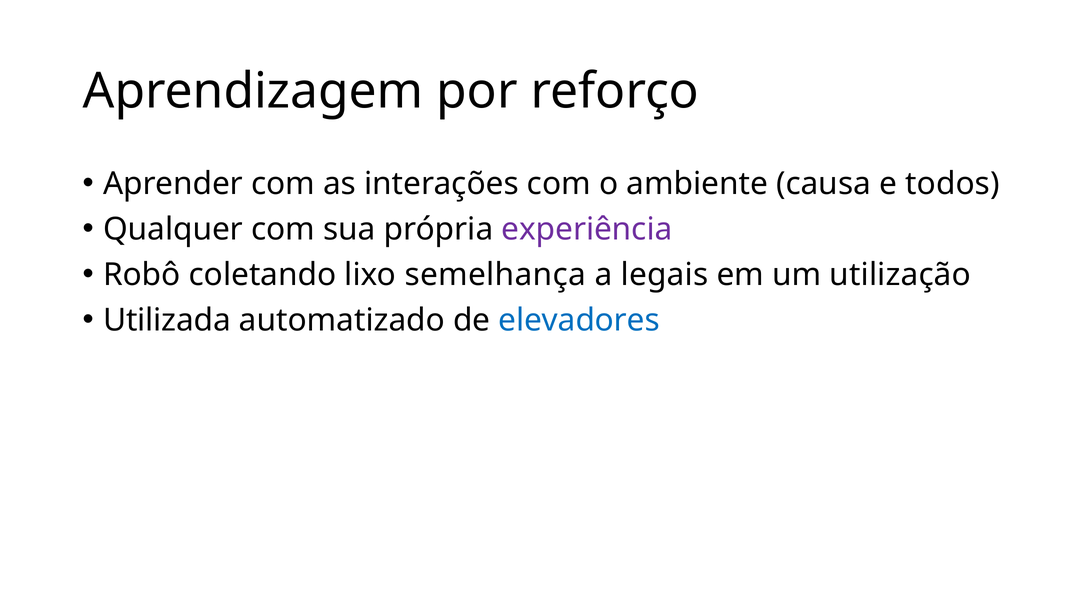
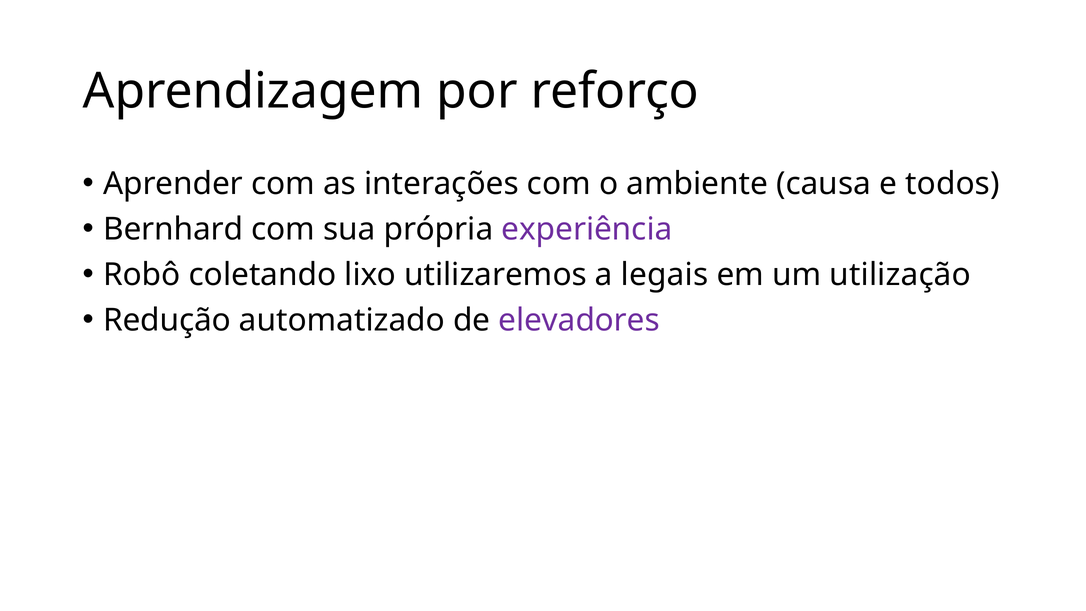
Qualquer: Qualquer -> Bernhard
semelhança: semelhança -> utilizaremos
Utilizada: Utilizada -> Redução
elevadores colour: blue -> purple
